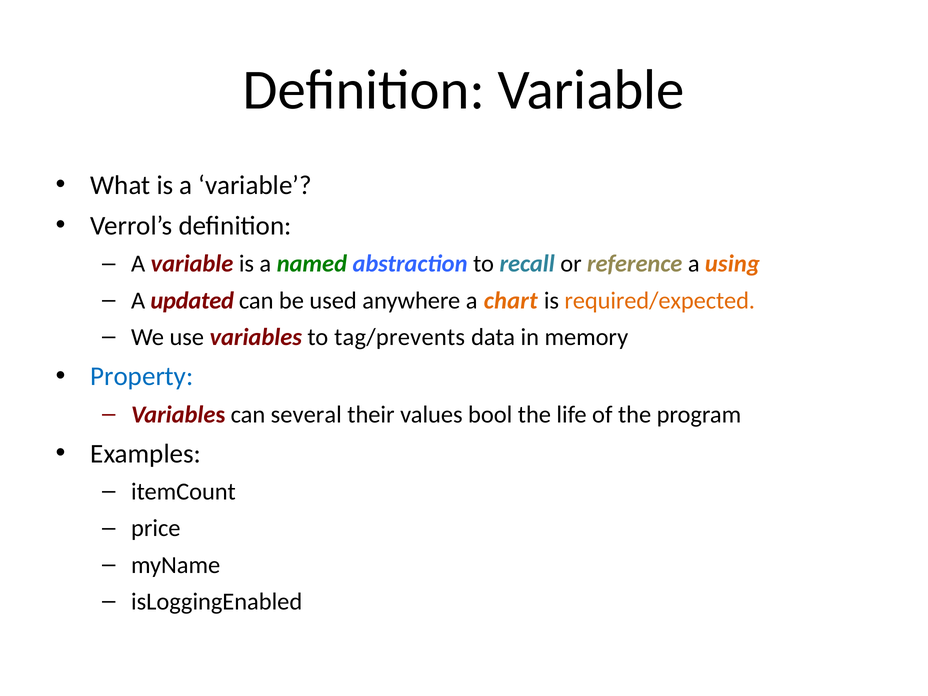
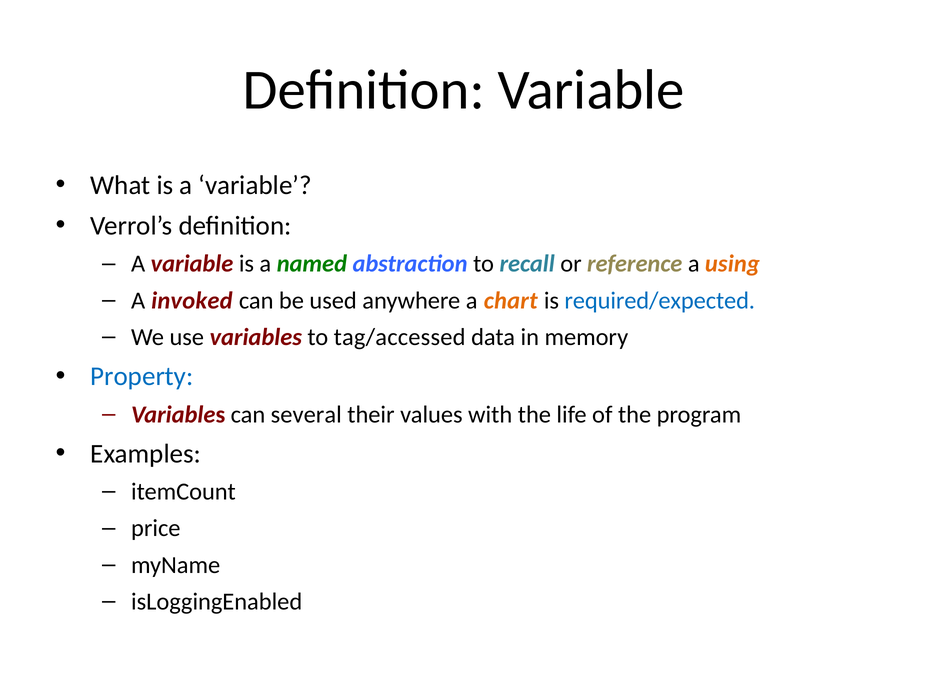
updated: updated -> invoked
required/expected colour: orange -> blue
tag/prevents: tag/prevents -> tag/accessed
bool: bool -> with
